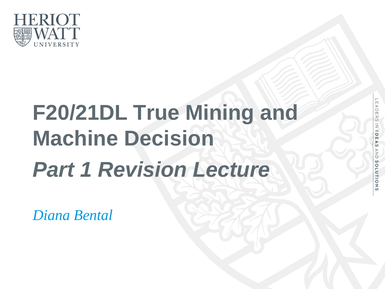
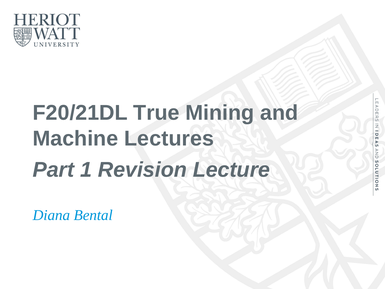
Decision: Decision -> Lectures
